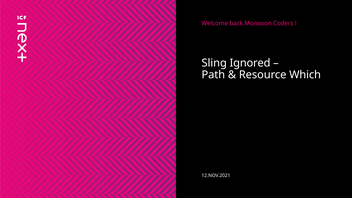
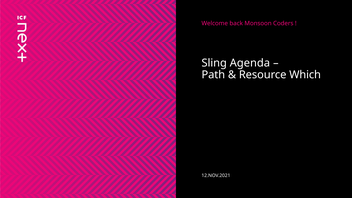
Ignored: Ignored -> Agenda
